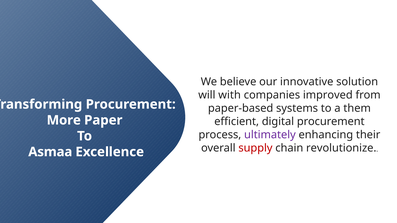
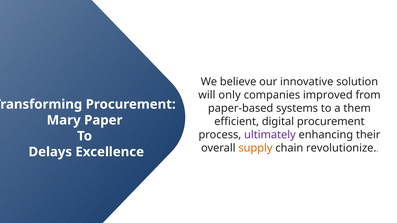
with: with -> only
More: More -> Mary
supply colour: red -> orange
Asmaa: Asmaa -> Delays
